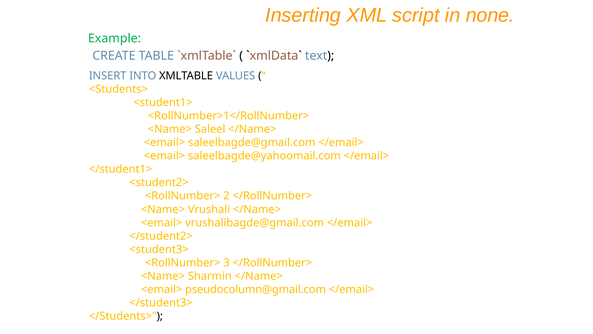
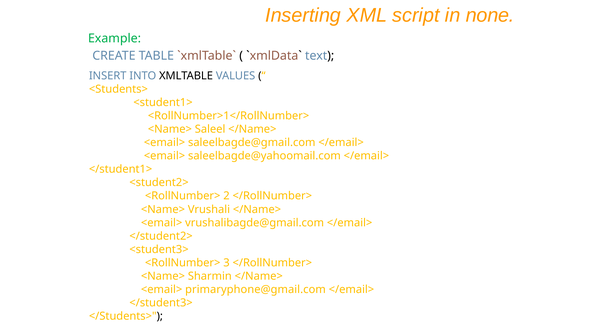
pseudocolumn@gmail.com: pseudocolumn@gmail.com -> primaryphone@gmail.com
